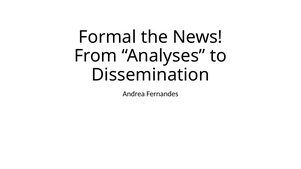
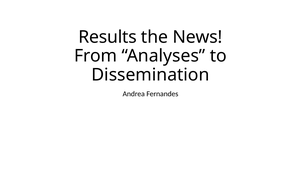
Formal: Formal -> Results
